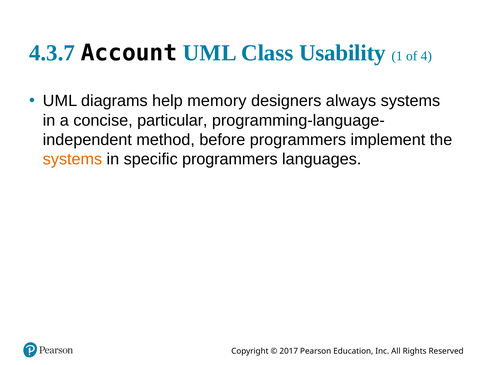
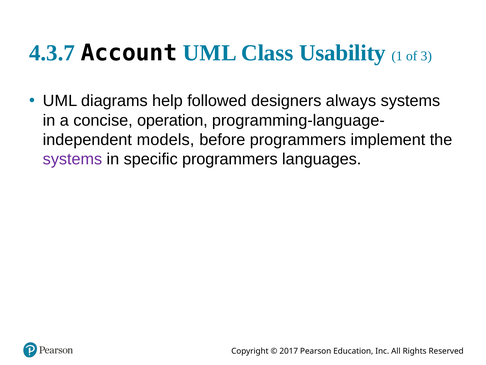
4: 4 -> 3
memory: memory -> followed
particular: particular -> operation
method: method -> models
systems at (72, 159) colour: orange -> purple
